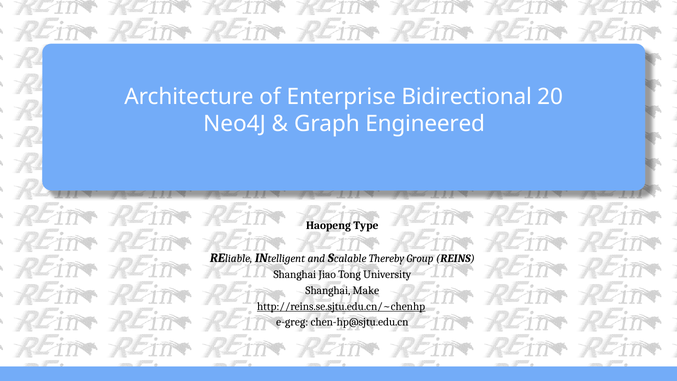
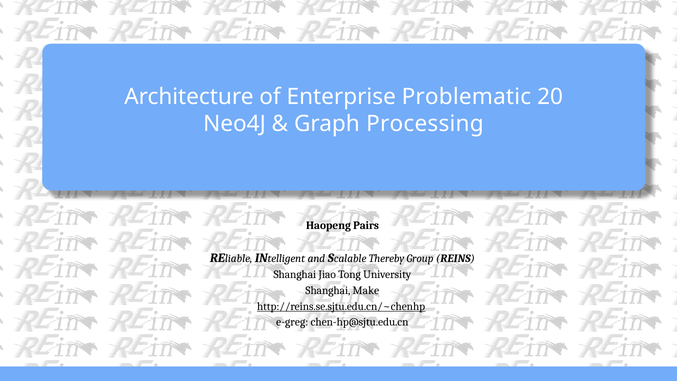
Bidirectional: Bidirectional -> Problematic
Engineered: Engineered -> Processing
Type: Type -> Pairs
